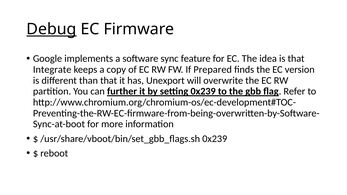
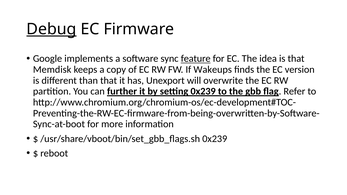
feature underline: none -> present
Integrate: Integrate -> Memdisk
Prepared: Prepared -> Wakeups
